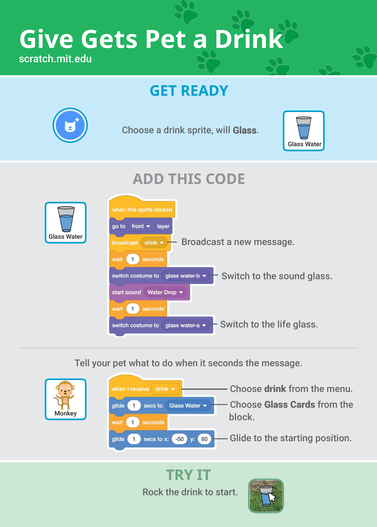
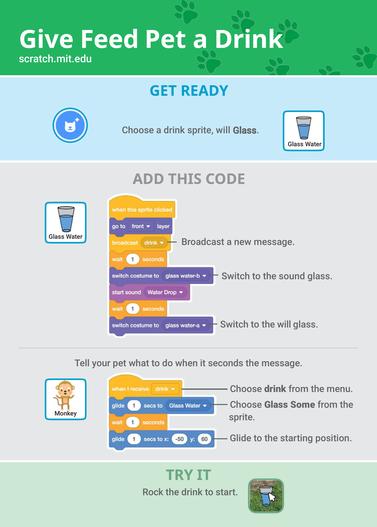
Gets: Gets -> Feed
the life: life -> will
Cards: Cards -> Some
block at (242, 418): block -> sprite
